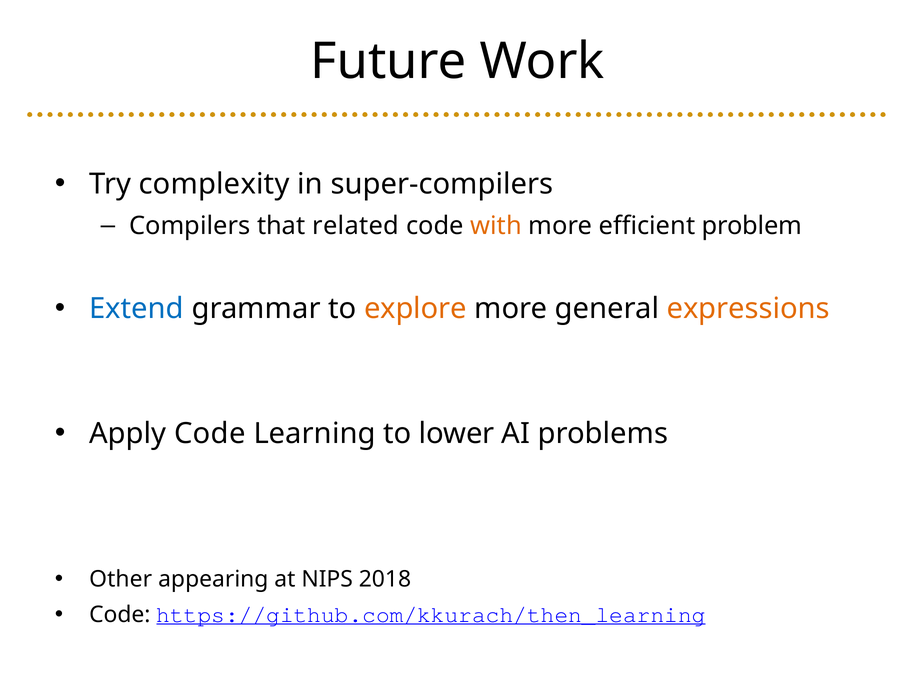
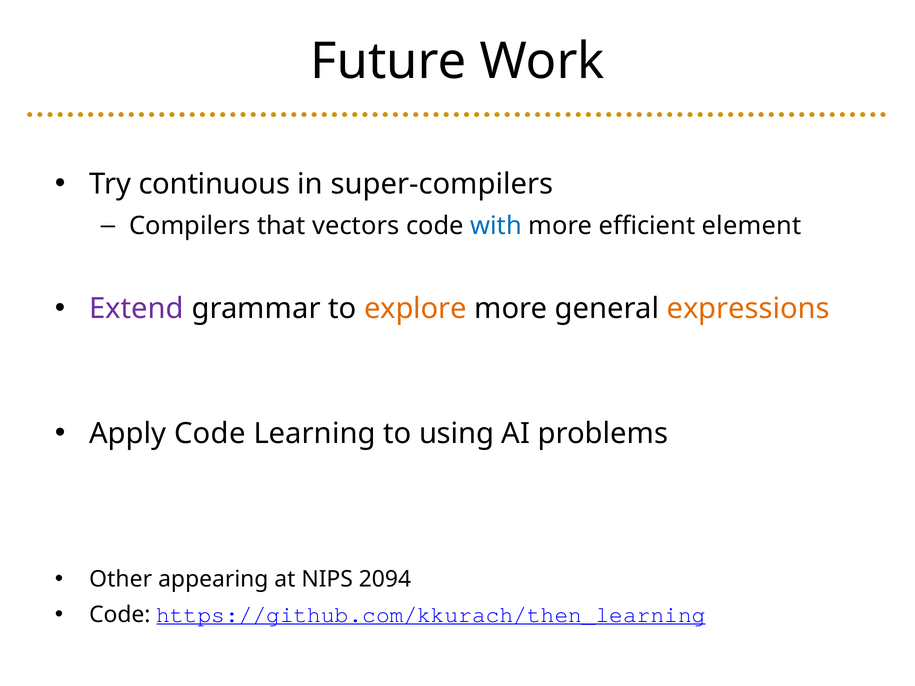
complexity: complexity -> continuous
related: related -> vectors
with colour: orange -> blue
problem: problem -> element
Extend colour: blue -> purple
lower: lower -> using
2018: 2018 -> 2094
